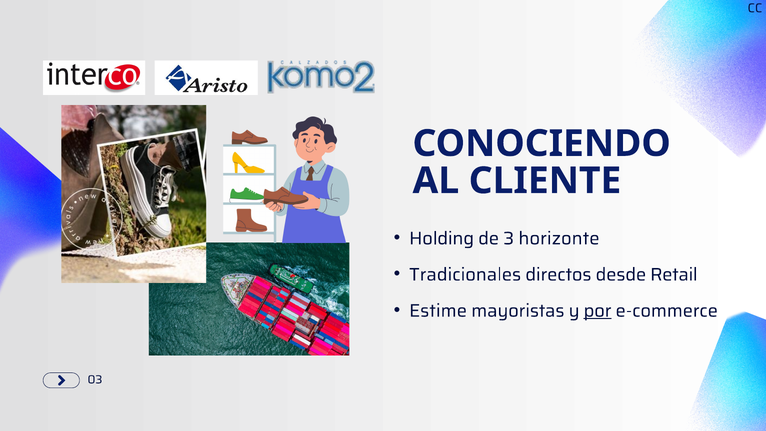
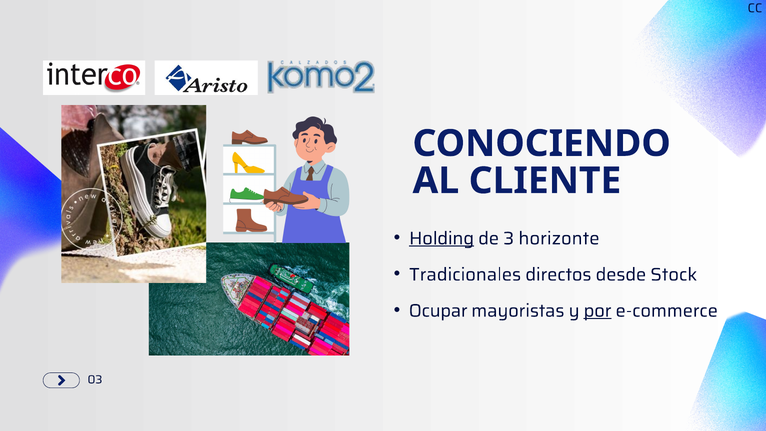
Holding underline: none -> present
Retail: Retail -> Stock
Estime: Estime -> Ocupar
